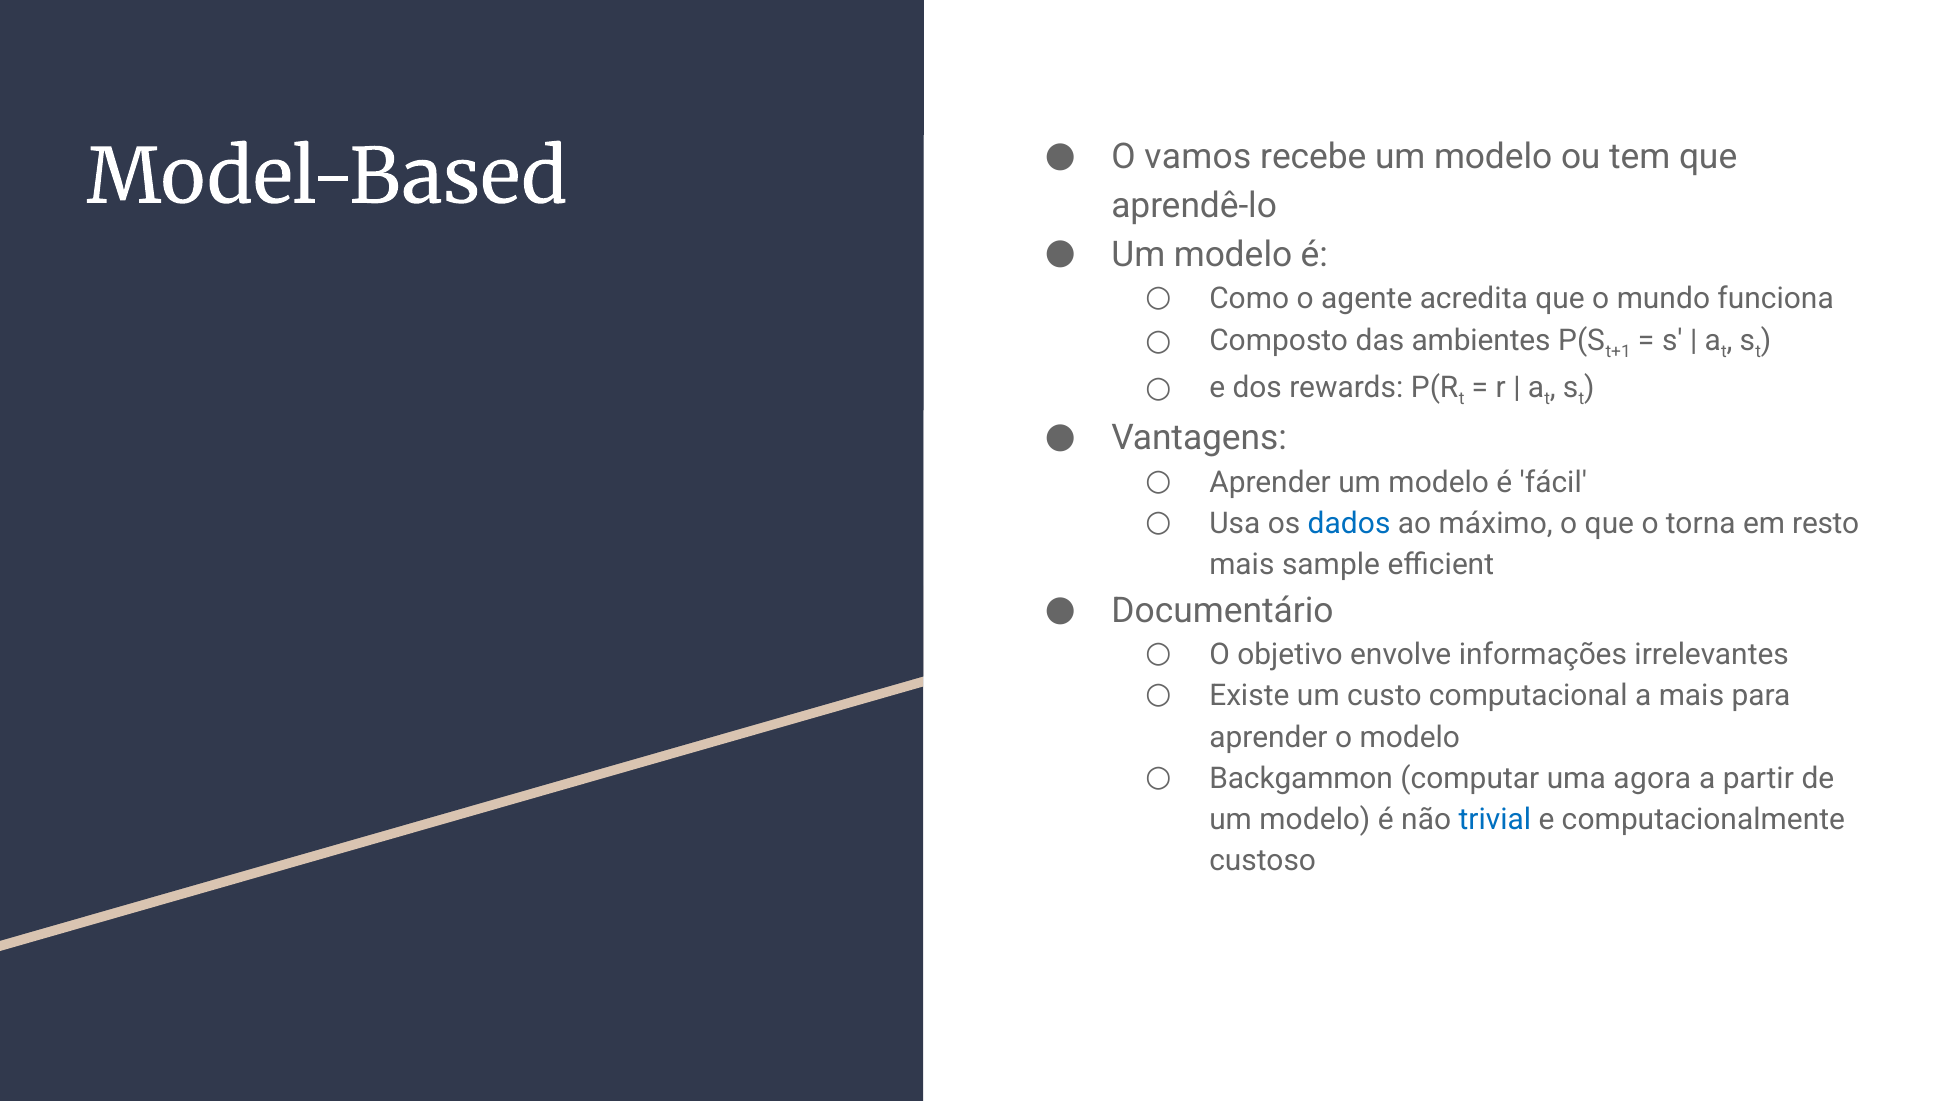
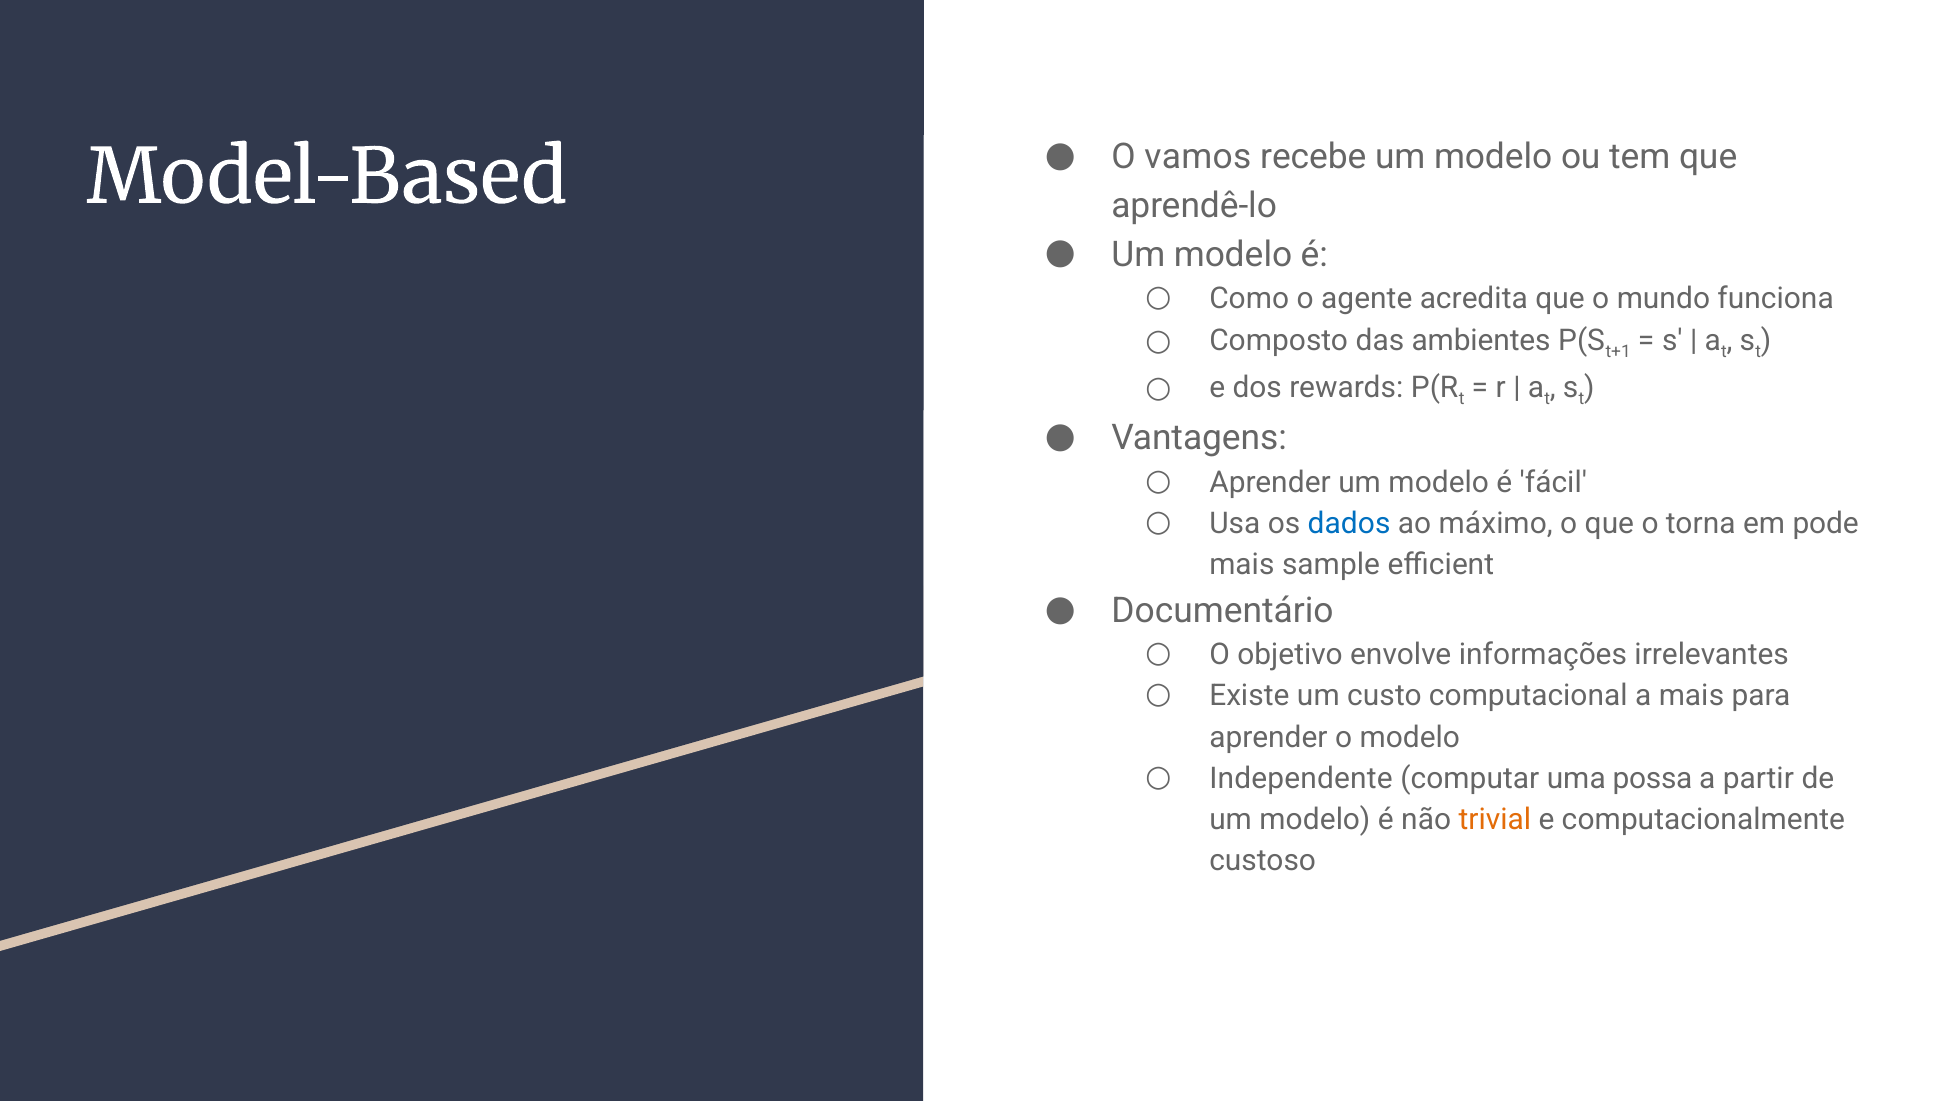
resto: resto -> pode
Backgammon: Backgammon -> Independente
agora: agora -> possa
trivial colour: blue -> orange
